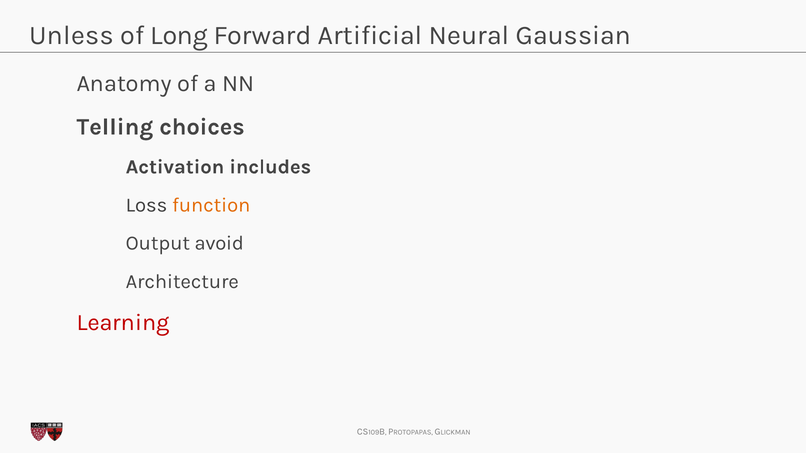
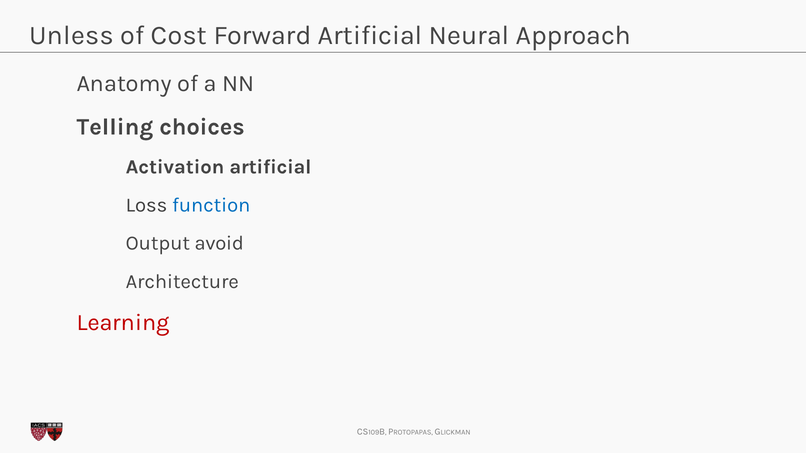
Long: Long -> Cost
Gaussian: Gaussian -> Approach
Activation includes: includes -> artificial
function colour: orange -> blue
